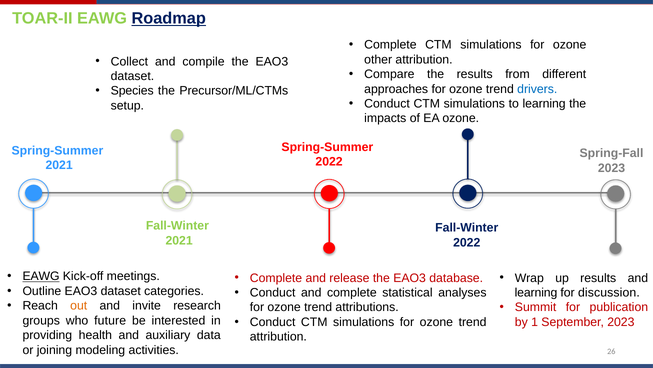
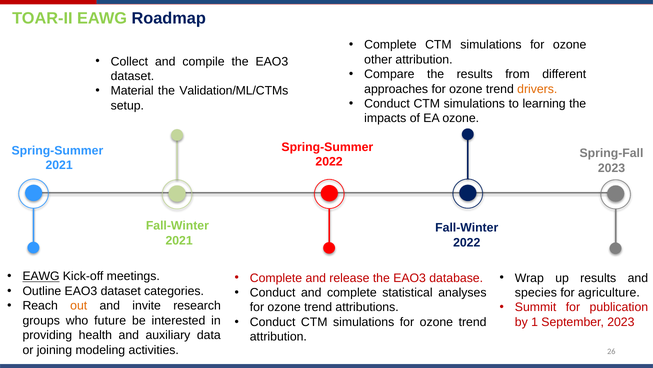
Roadmap underline: present -> none
drivers colour: blue -> orange
Species: Species -> Material
Precursor/ML/CTMs: Precursor/ML/CTMs -> Validation/ML/CTMs
learning at (536, 292): learning -> species
discussion: discussion -> agriculture
